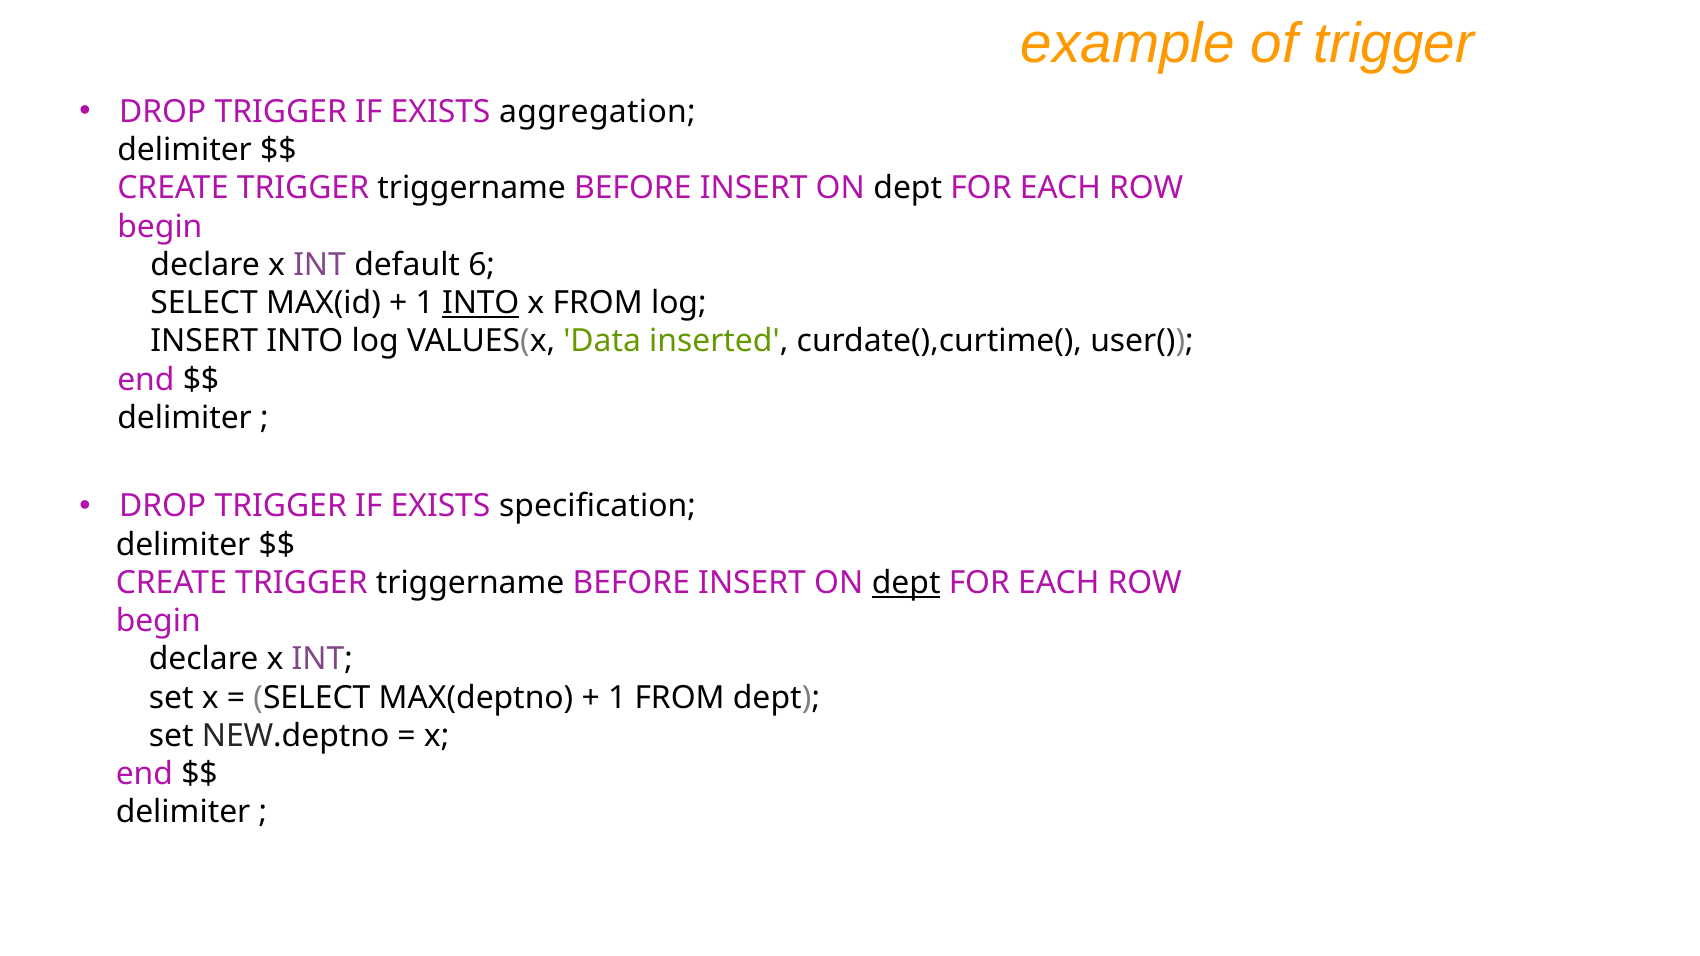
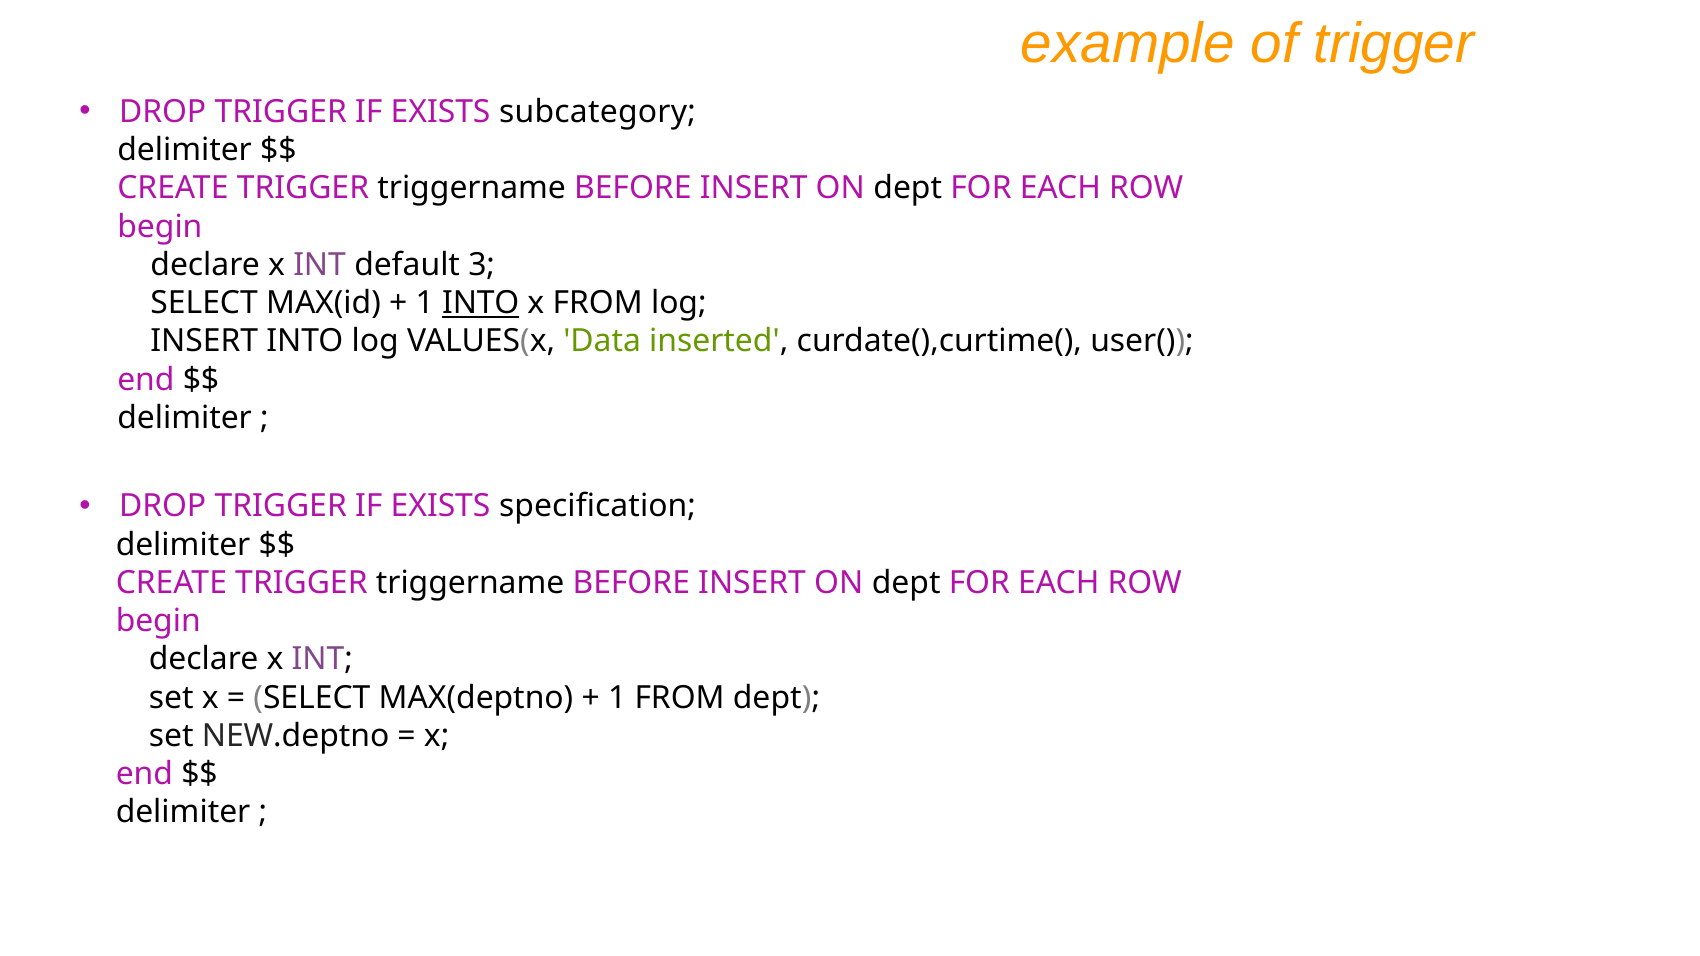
aggregation: aggregation -> subcategory
6: 6 -> 3
dept at (906, 583) underline: present -> none
